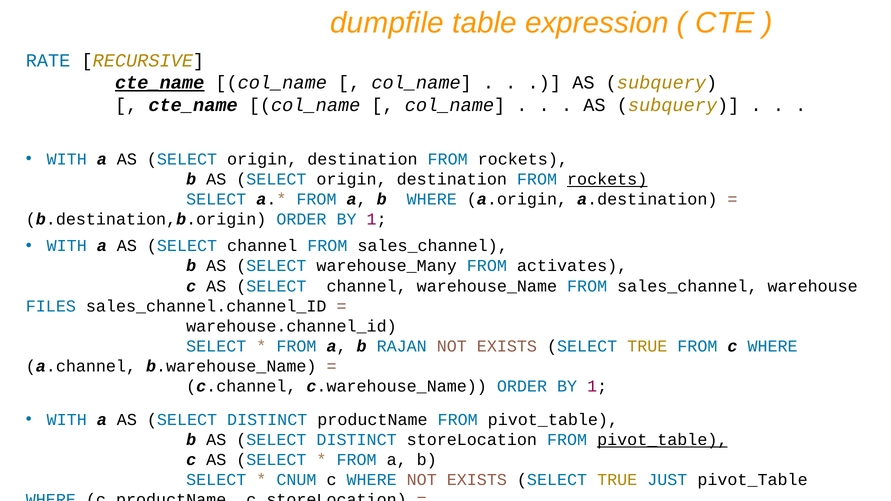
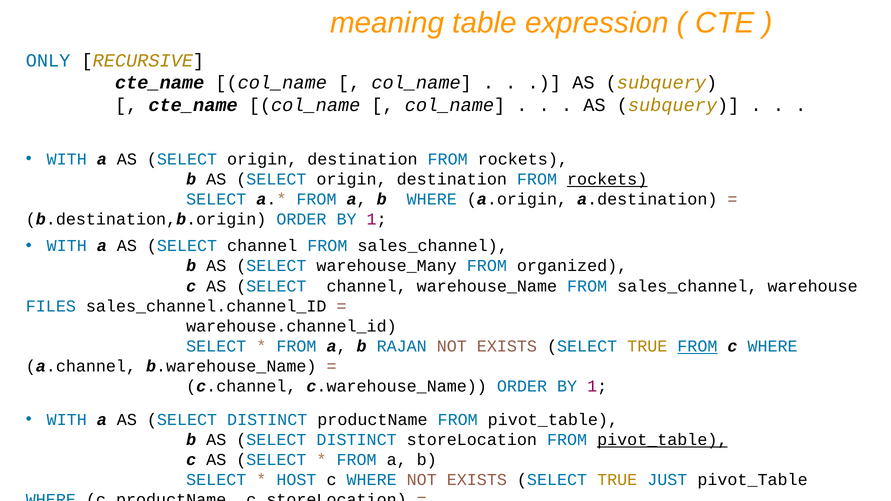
dumpfile: dumpfile -> meaning
RATE: RATE -> ONLY
cte_name at (160, 83) underline: present -> none
activates: activates -> organized
FROM at (697, 346) underline: none -> present
CNUM: CNUM -> HOST
